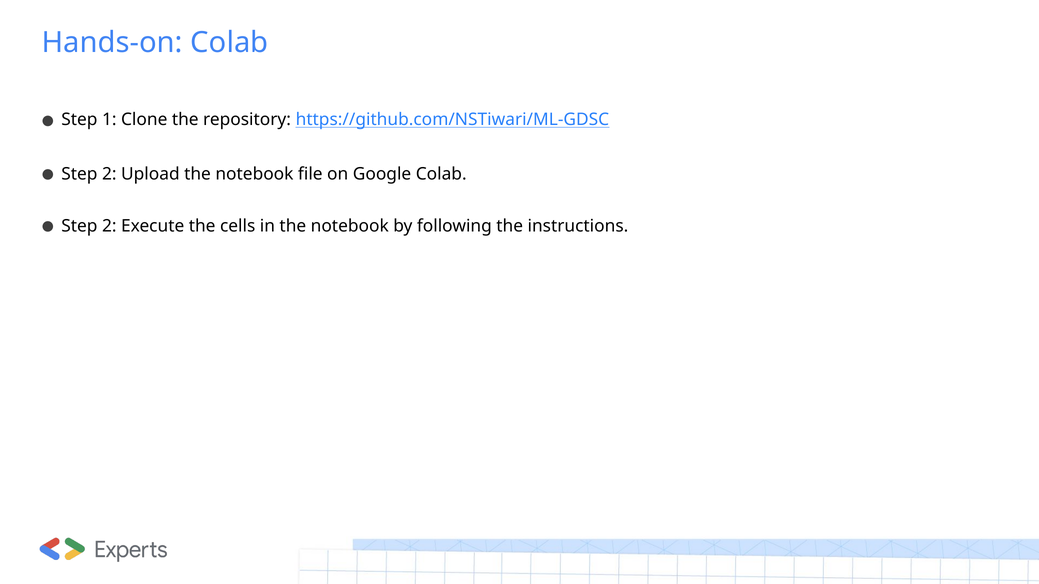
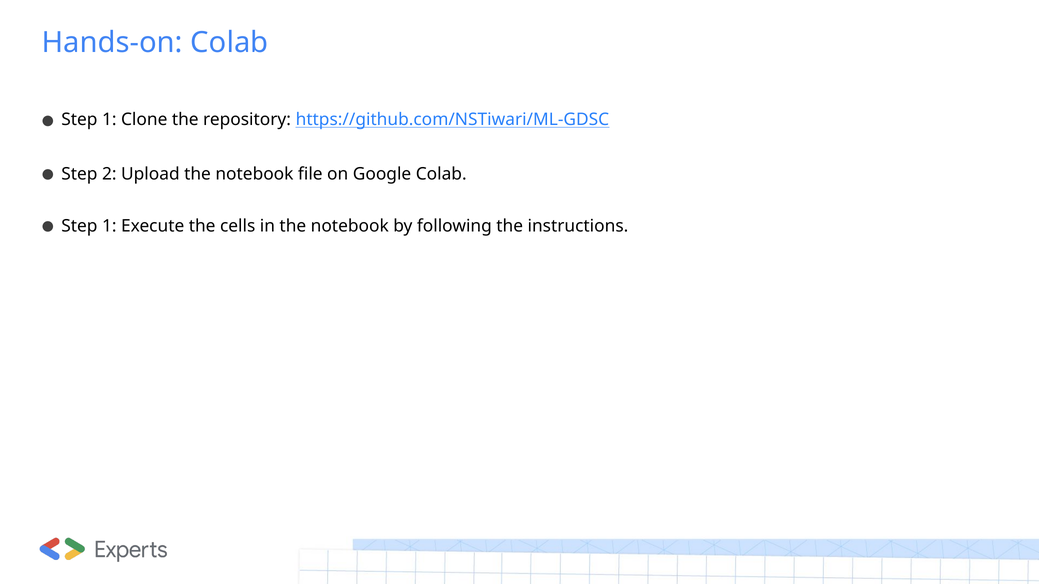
2 at (109, 226): 2 -> 1
